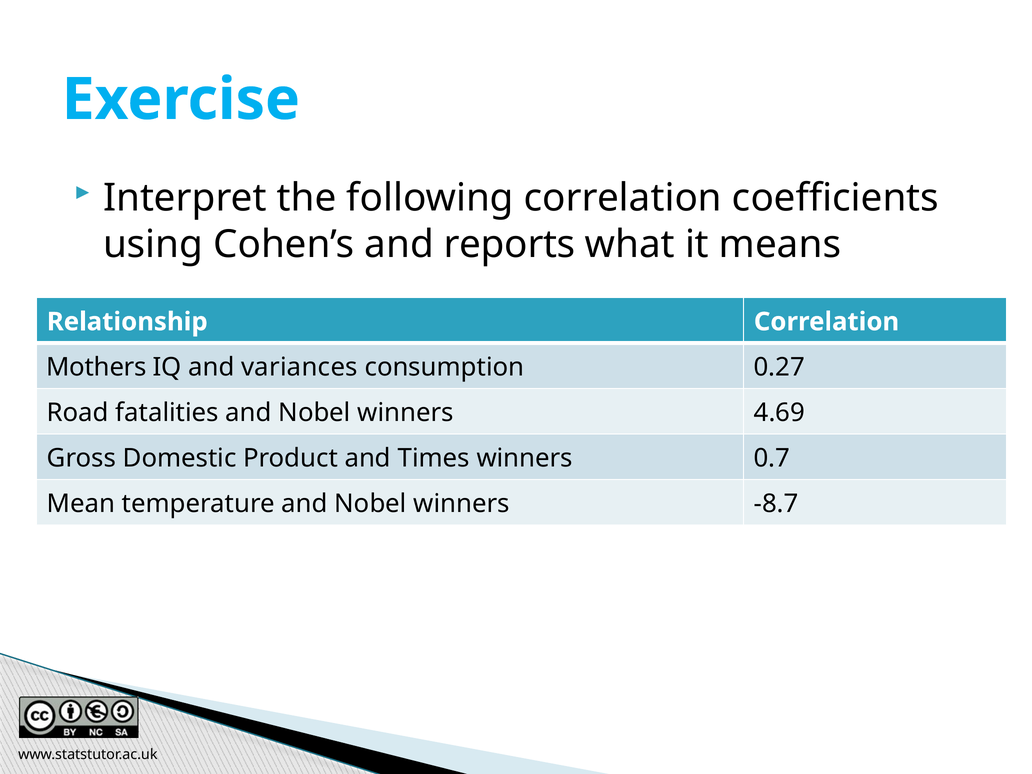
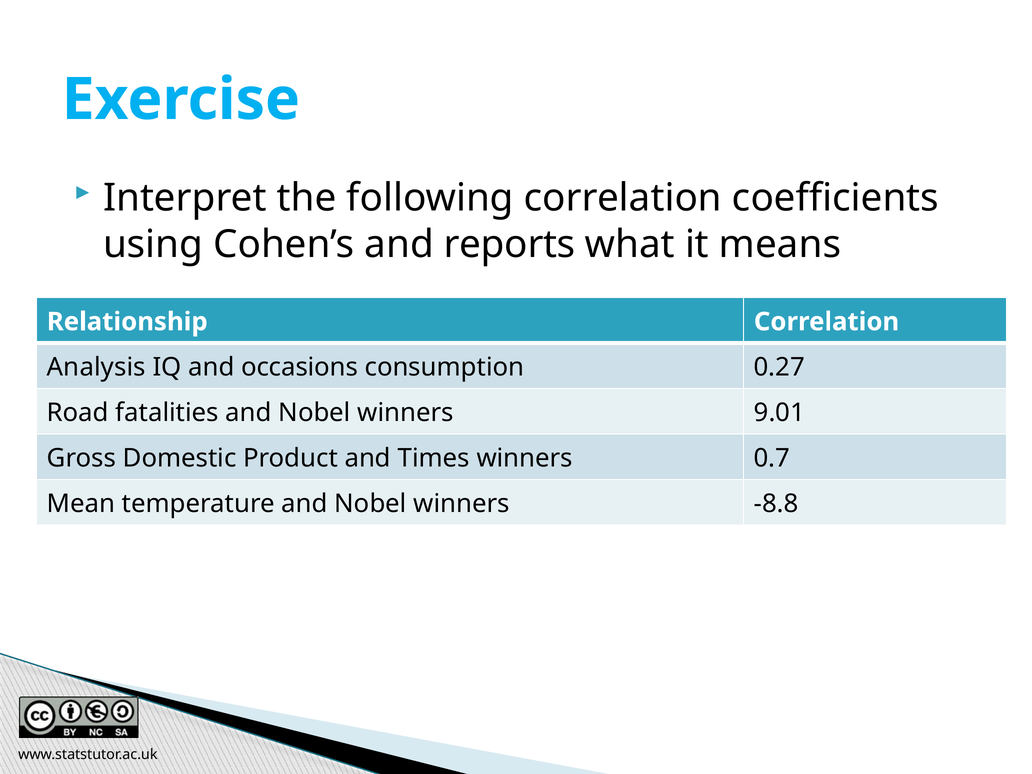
Mothers: Mothers -> Analysis
variances: variances -> occasions
4.69: 4.69 -> 9.01
-8.7: -8.7 -> -8.8
